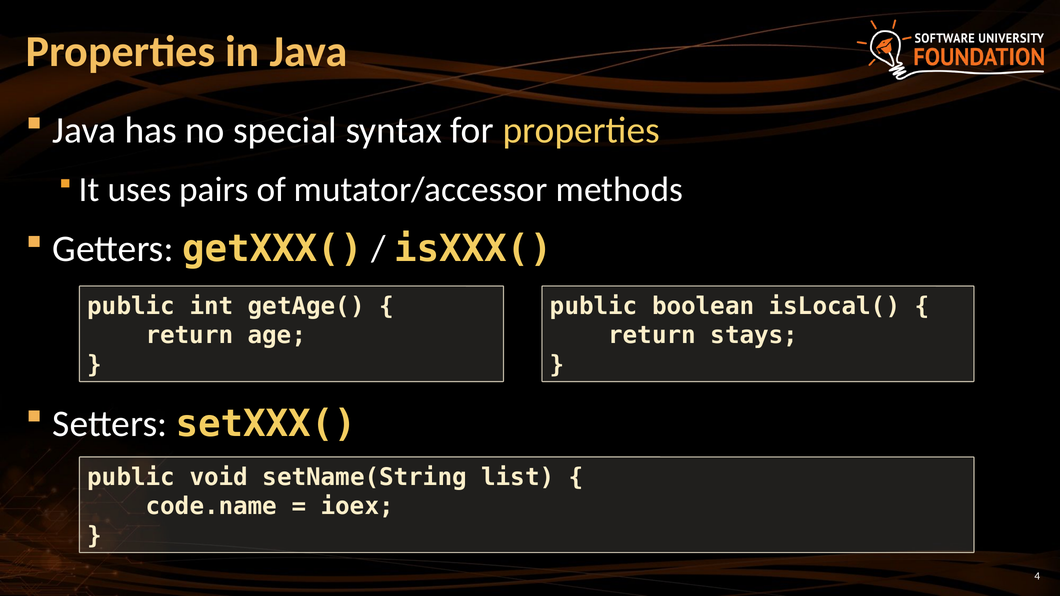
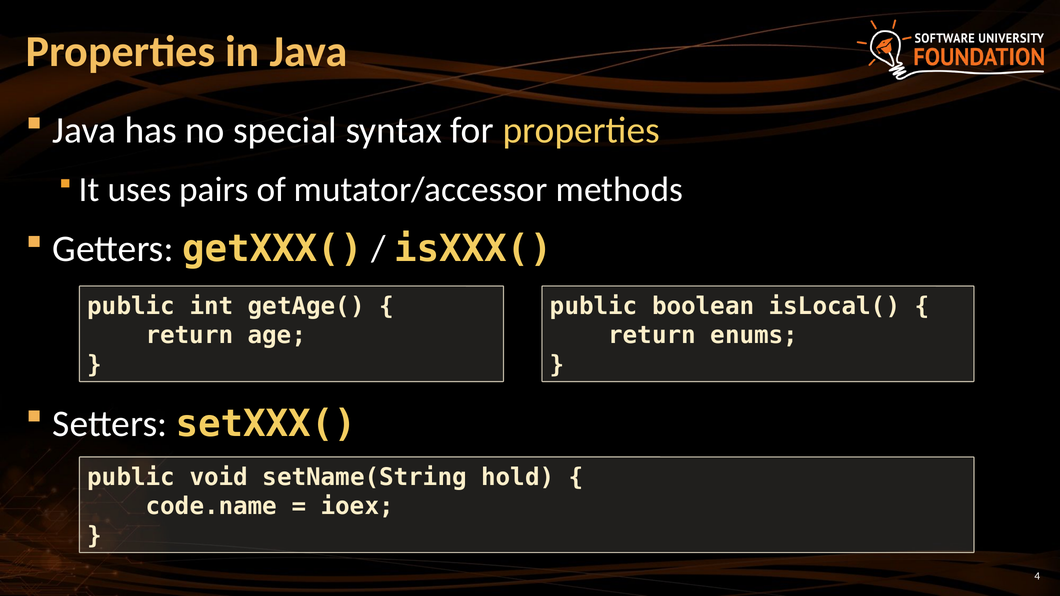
stays: stays -> enums
list: list -> hold
